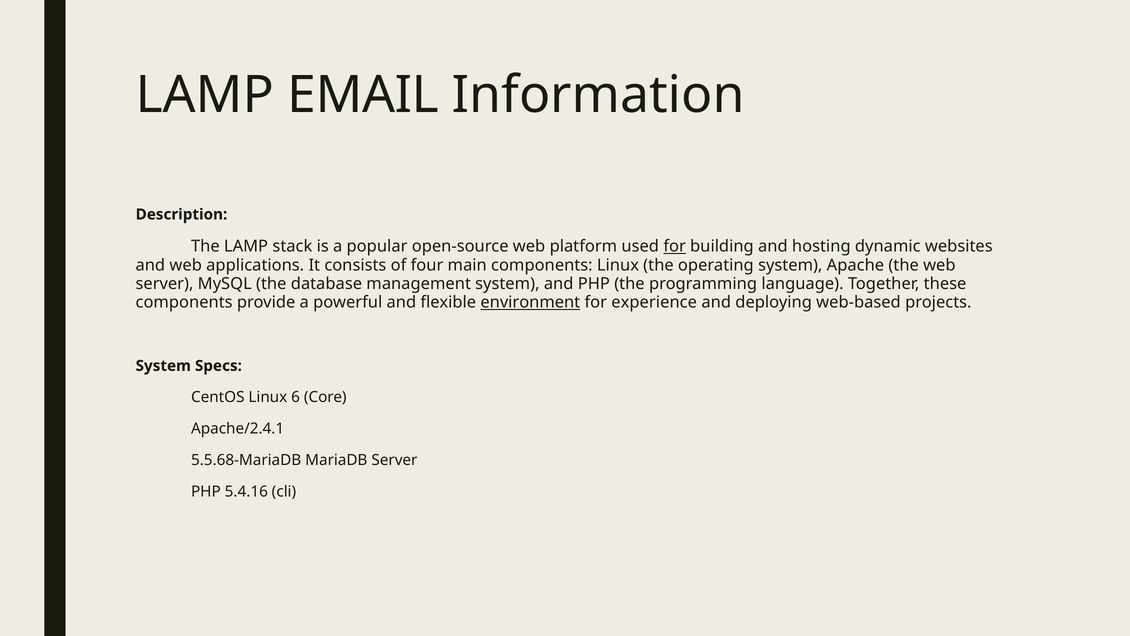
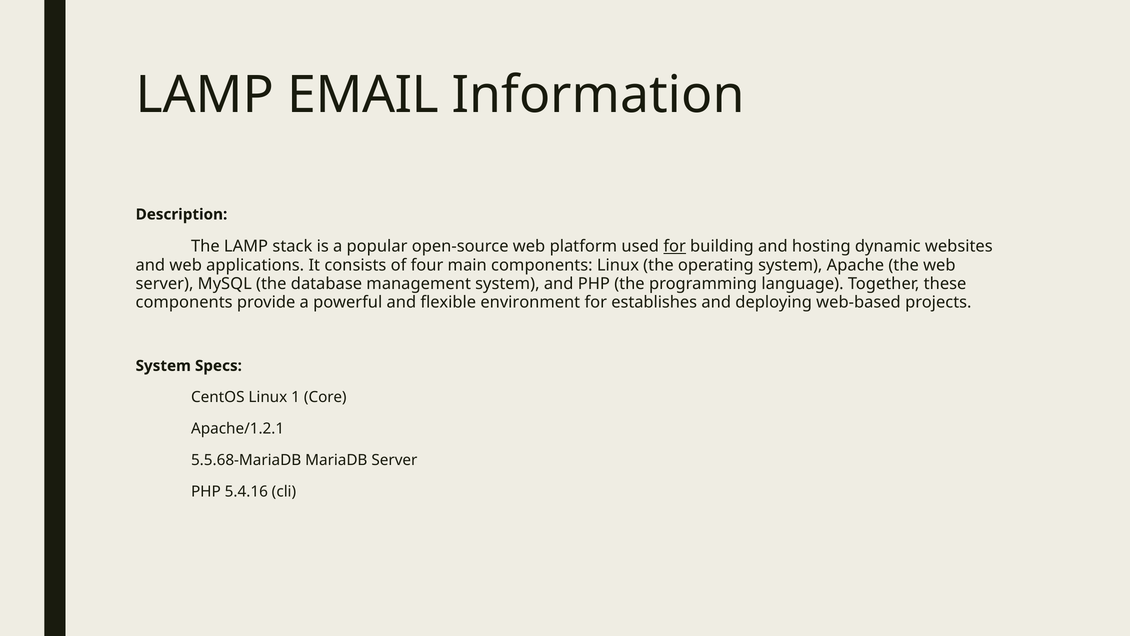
environment underline: present -> none
experience: experience -> establishes
6: 6 -> 1
Apache/2.4.1: Apache/2.4.1 -> Apache/1.2.1
